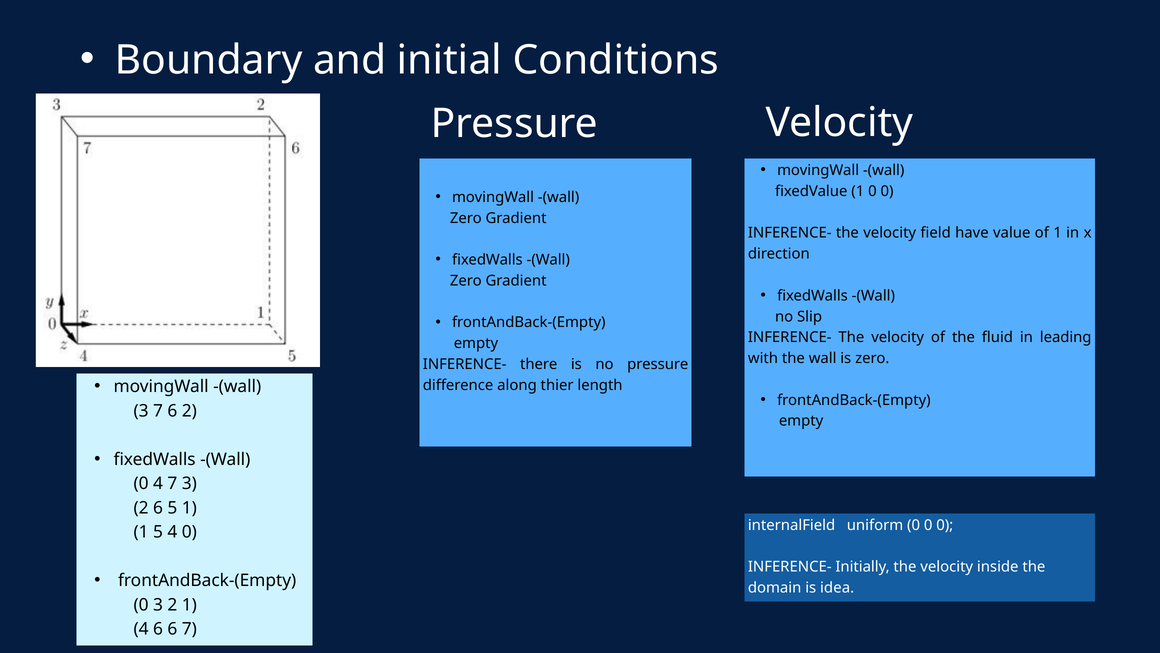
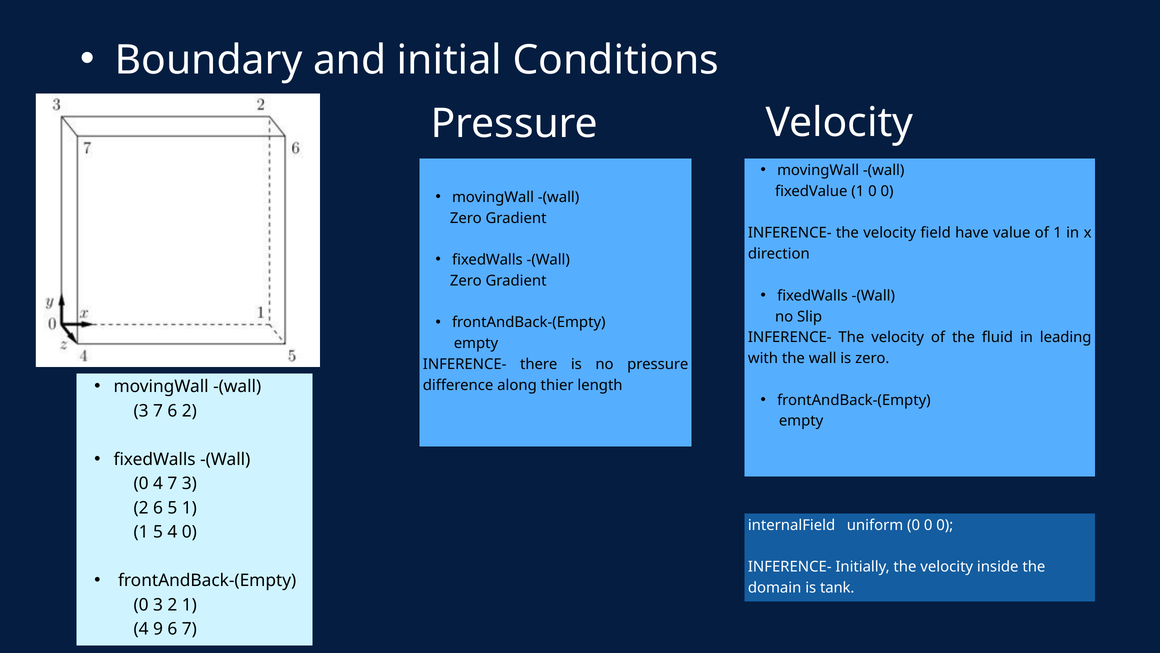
idea: idea -> tank
4 6: 6 -> 9
